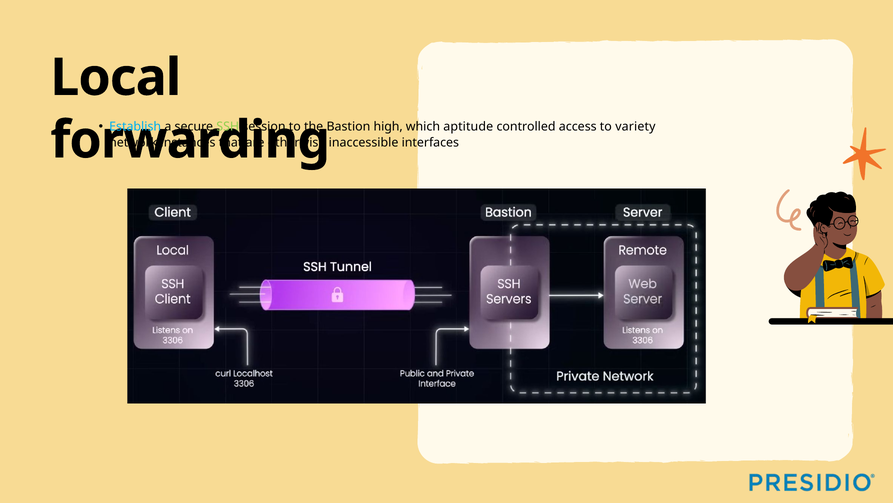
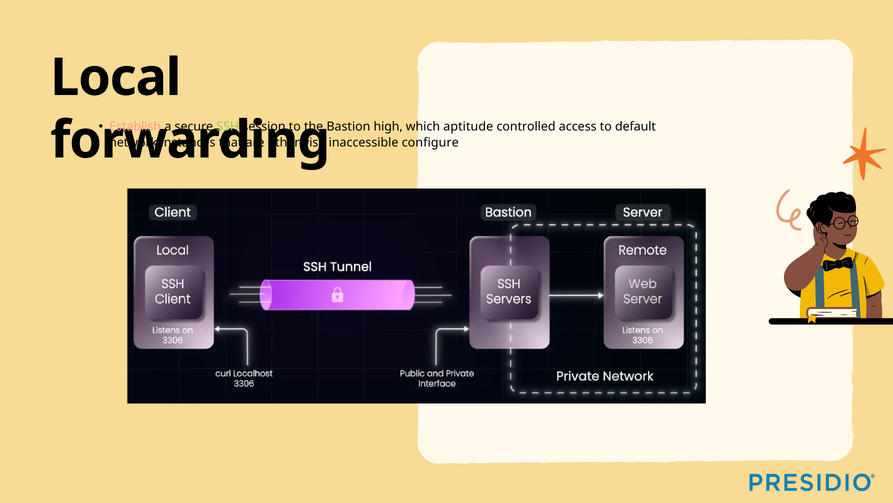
Establish colour: light blue -> pink
variety: variety -> default
interfaces: interfaces -> configure
